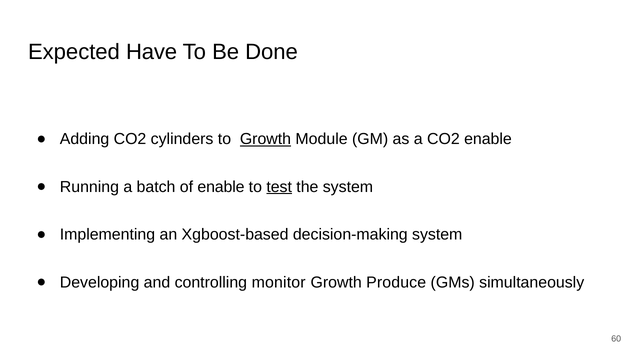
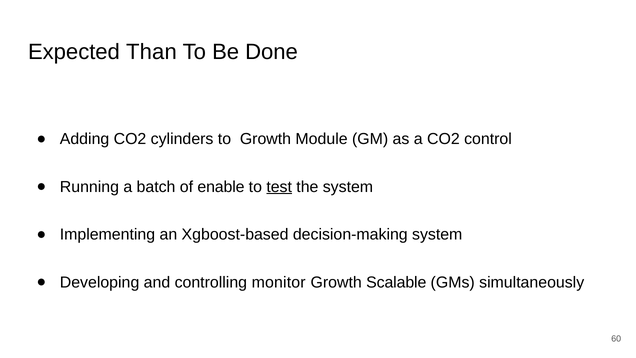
Have: Have -> Than
Growth at (265, 139) underline: present -> none
CO2 enable: enable -> control
Produce: Produce -> Scalable
